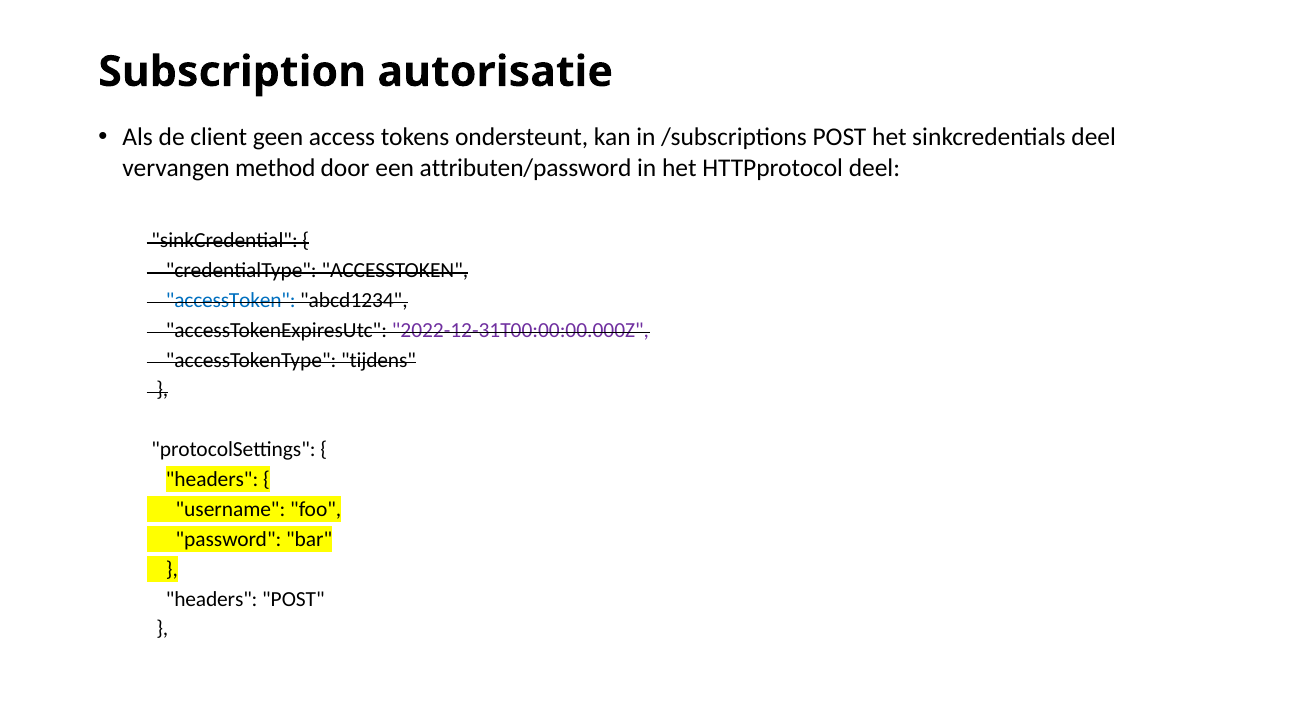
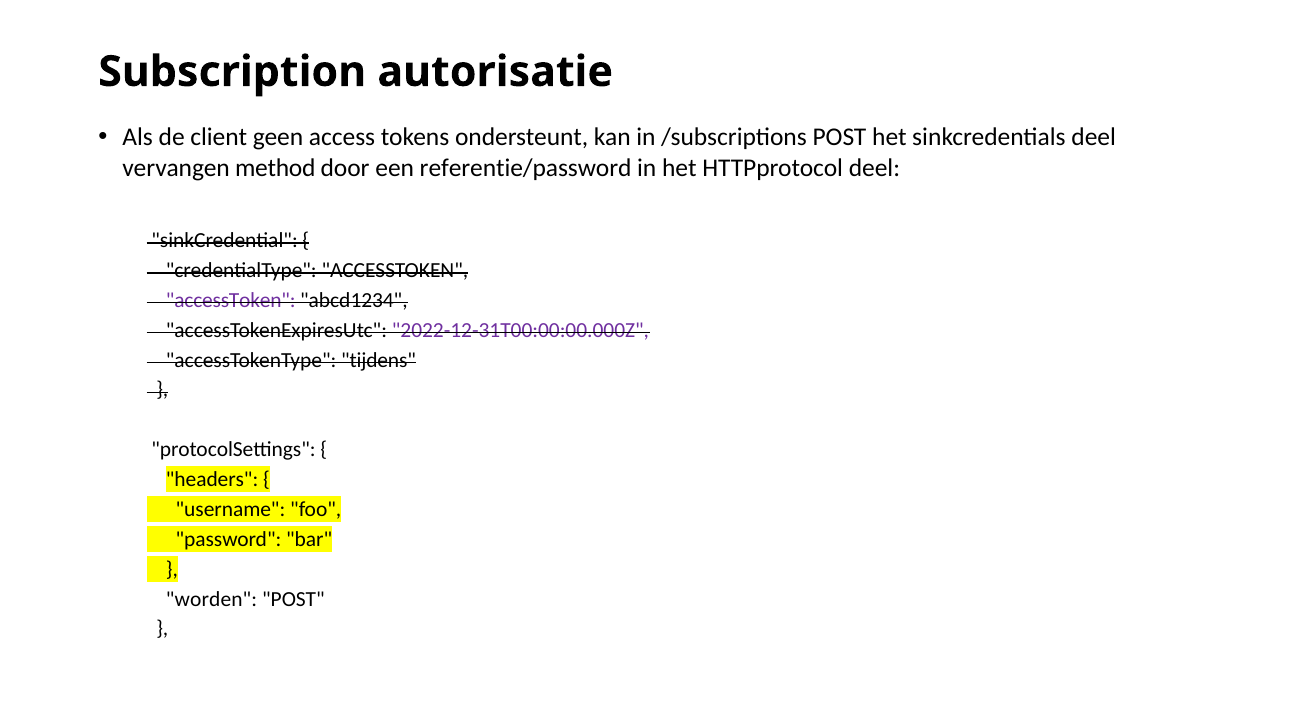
attributen/password: attributen/password -> referentie/password
accessToken at (231, 300) colour: blue -> purple
headers at (212, 599): headers -> worden
